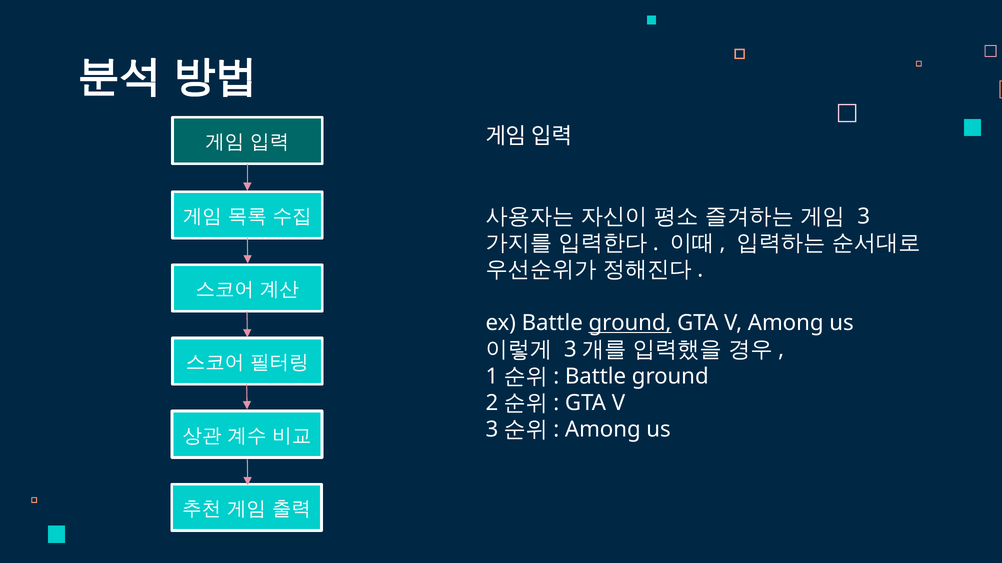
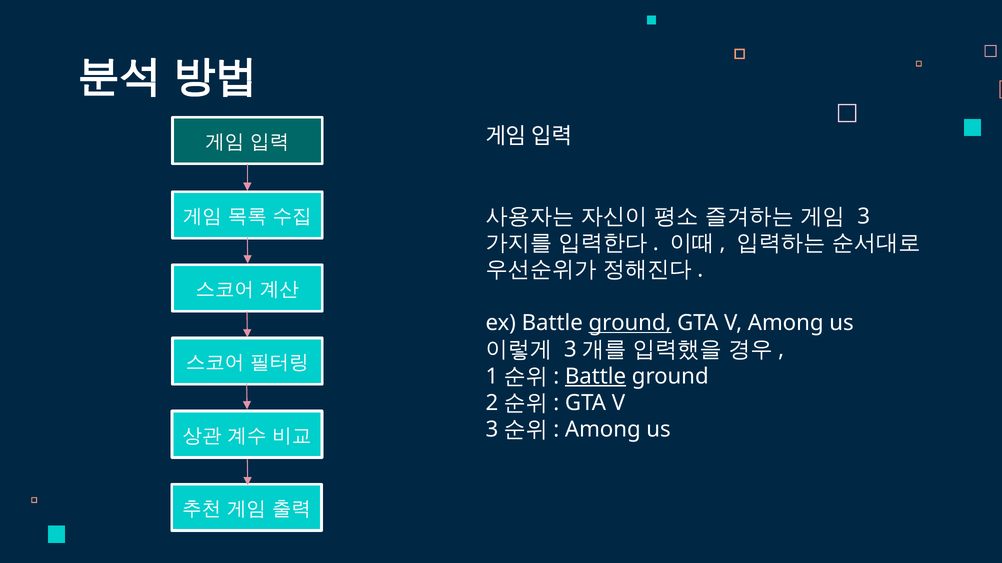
Battle at (596, 377) underline: none -> present
